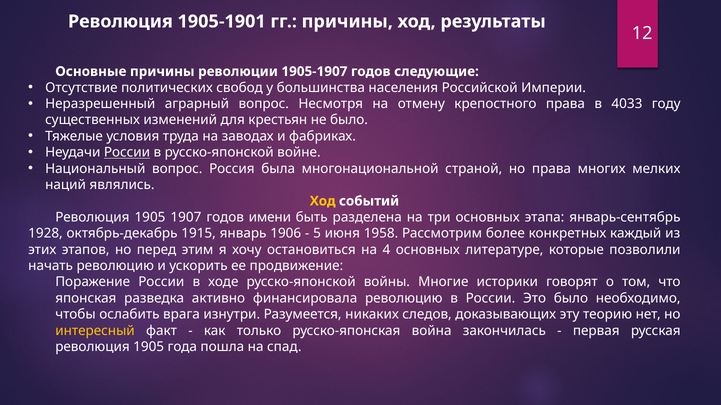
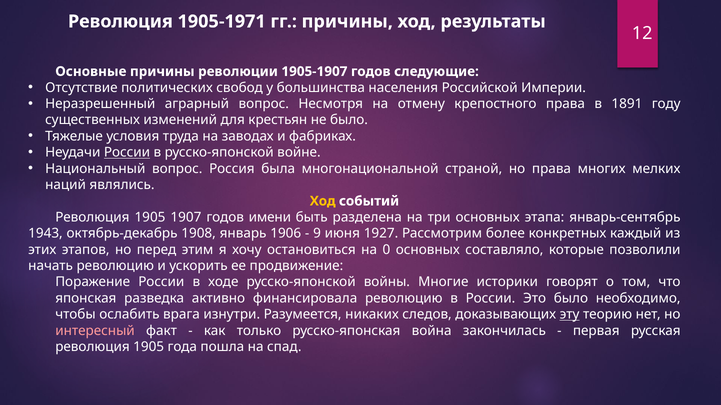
1905-1901: 1905-1901 -> 1905-1971
4033: 4033 -> 1891
1928: 1928 -> 1943
1915: 1915 -> 1908
5: 5 -> 9
1958: 1958 -> 1927
4: 4 -> 0
литературе: литературе -> составляло
эту underline: none -> present
интересный colour: yellow -> pink
